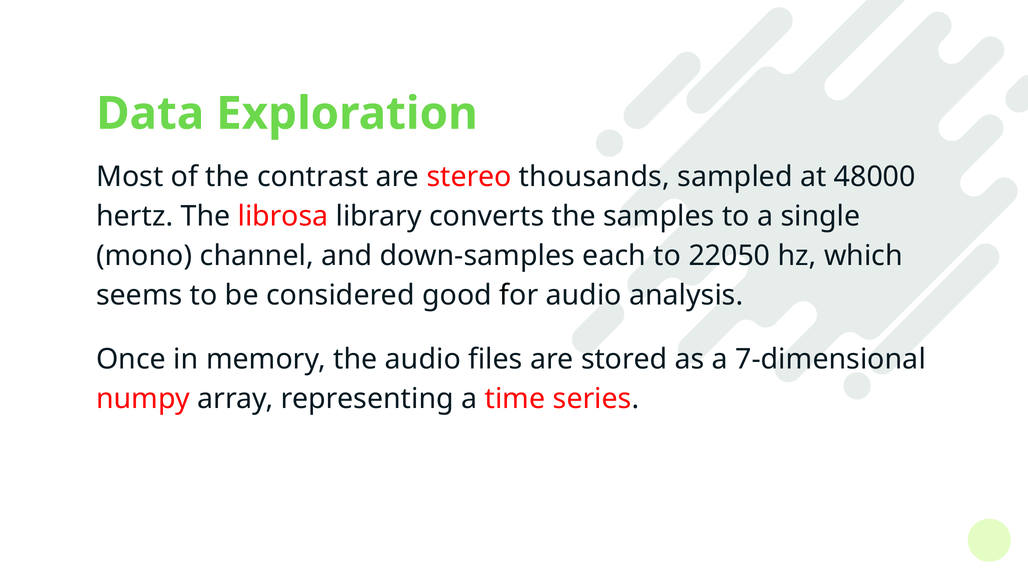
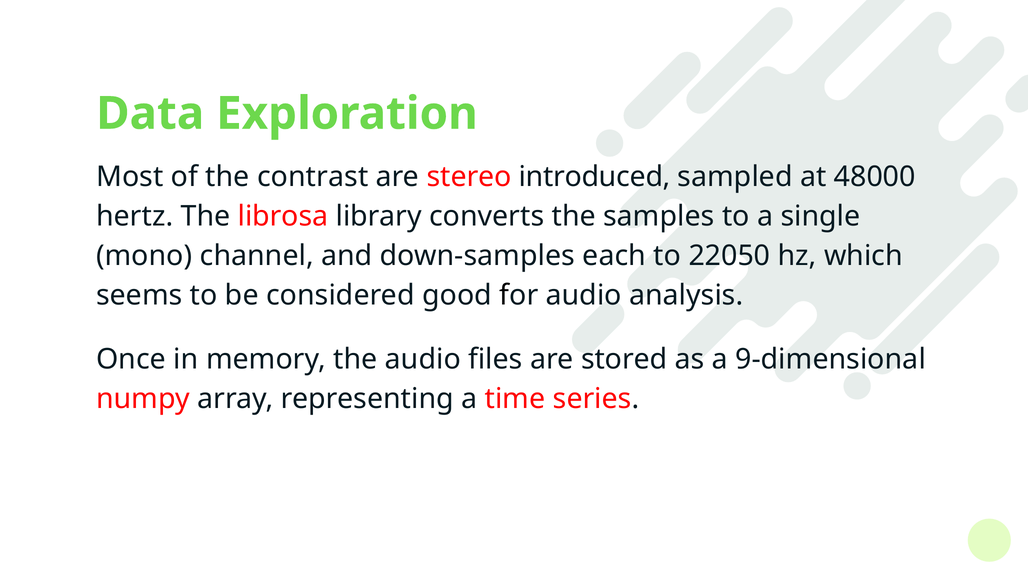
thousands: thousands -> introduced
7-dimensional: 7-dimensional -> 9-dimensional
